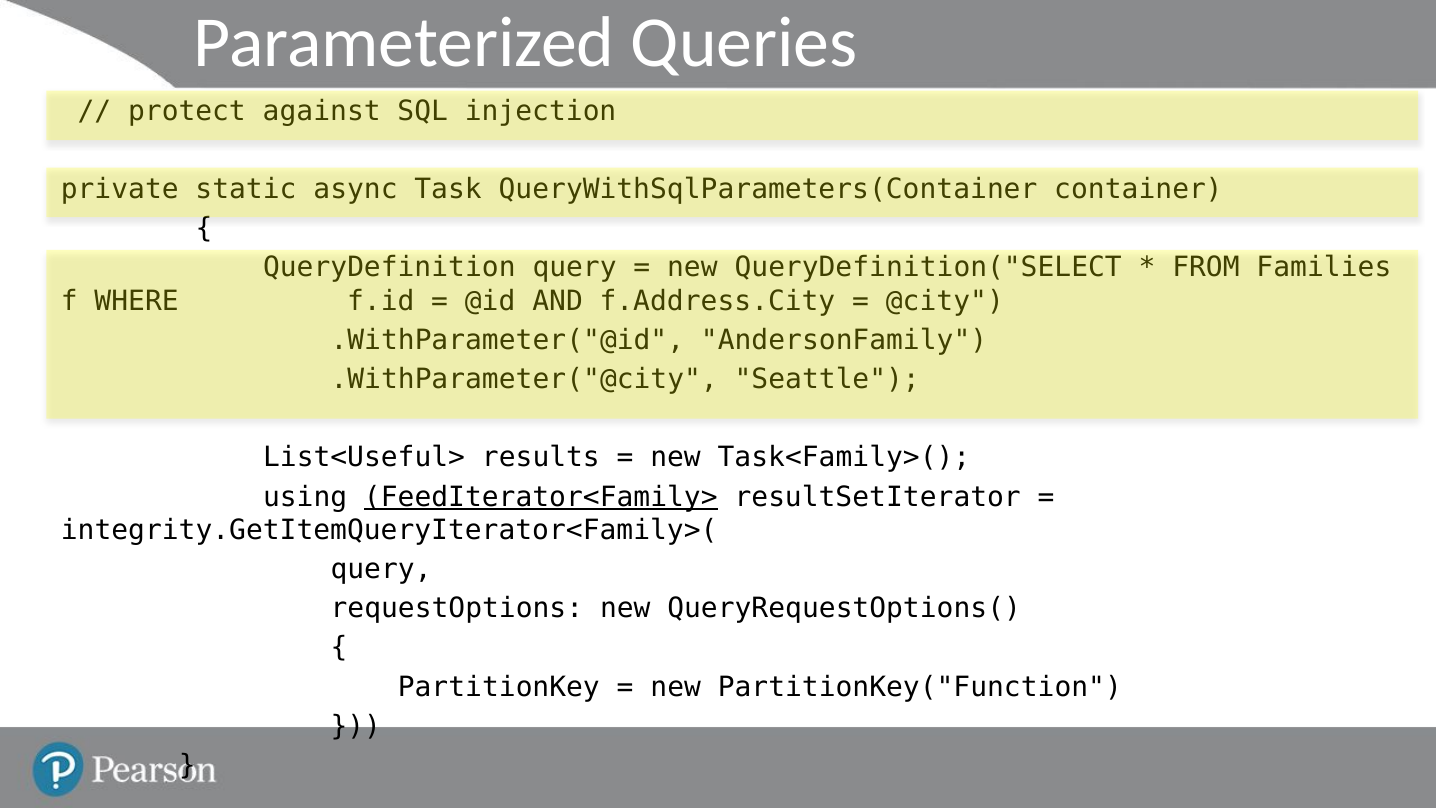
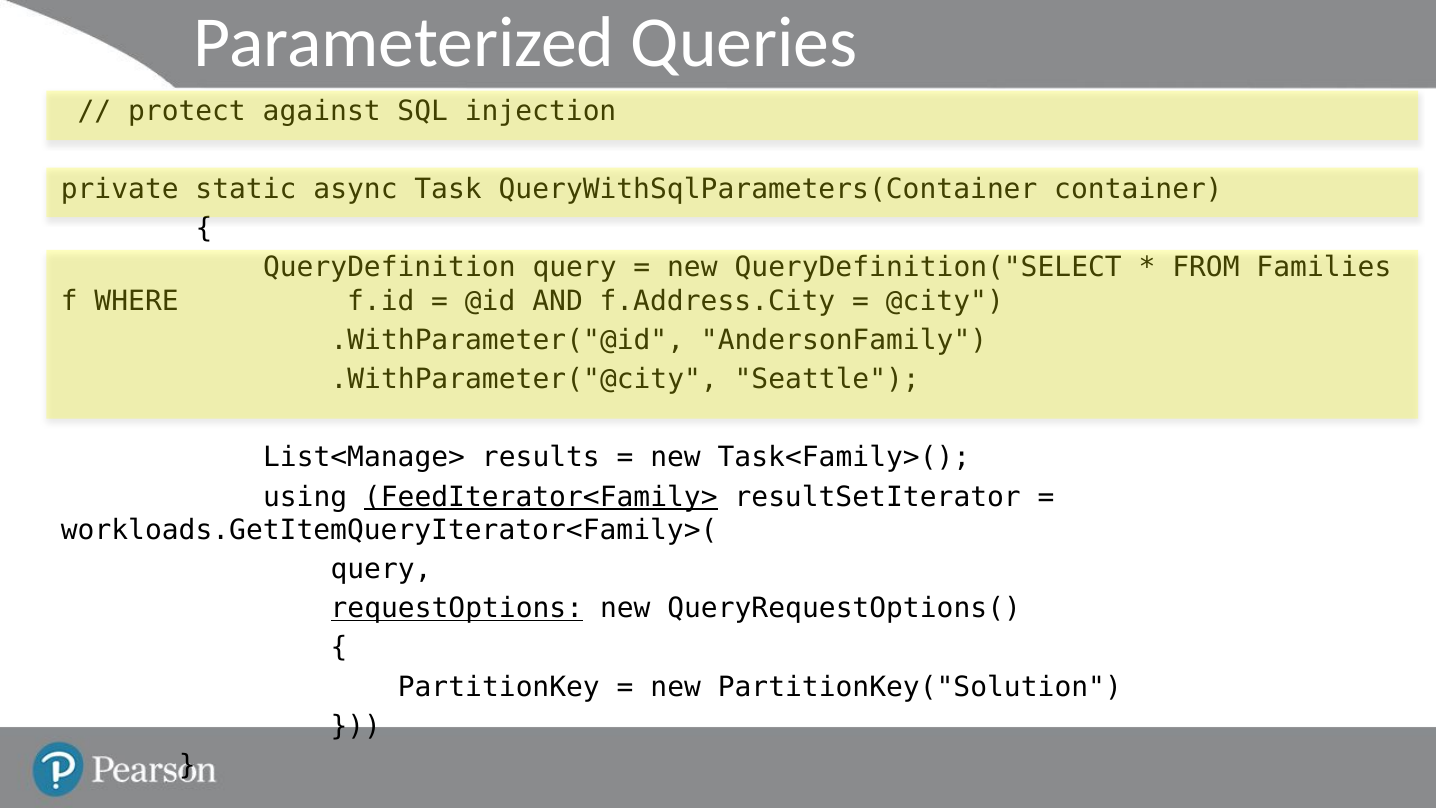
List<Useful>: List<Useful> -> List<Manage>
integrity.GetItemQueryIterator<Family>(: integrity.GetItemQueryIterator<Family>( -> workloads.GetItemQueryIterator<Family>(
requestOptions underline: none -> present
PartitionKey("Function: PartitionKey("Function -> PartitionKey("Solution
